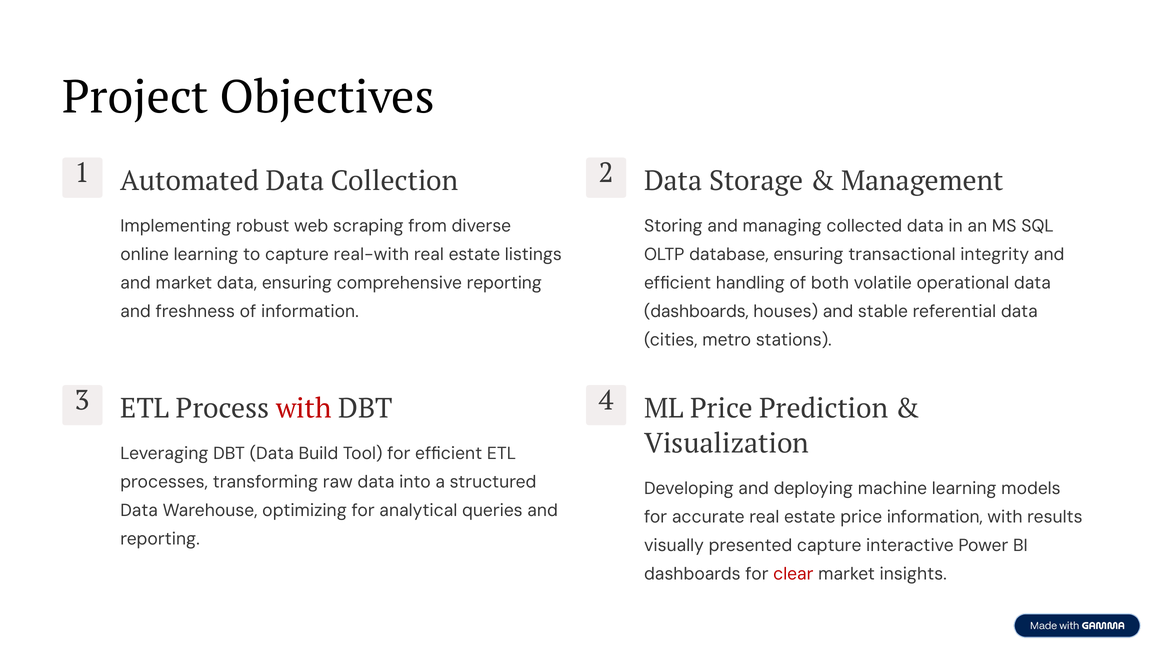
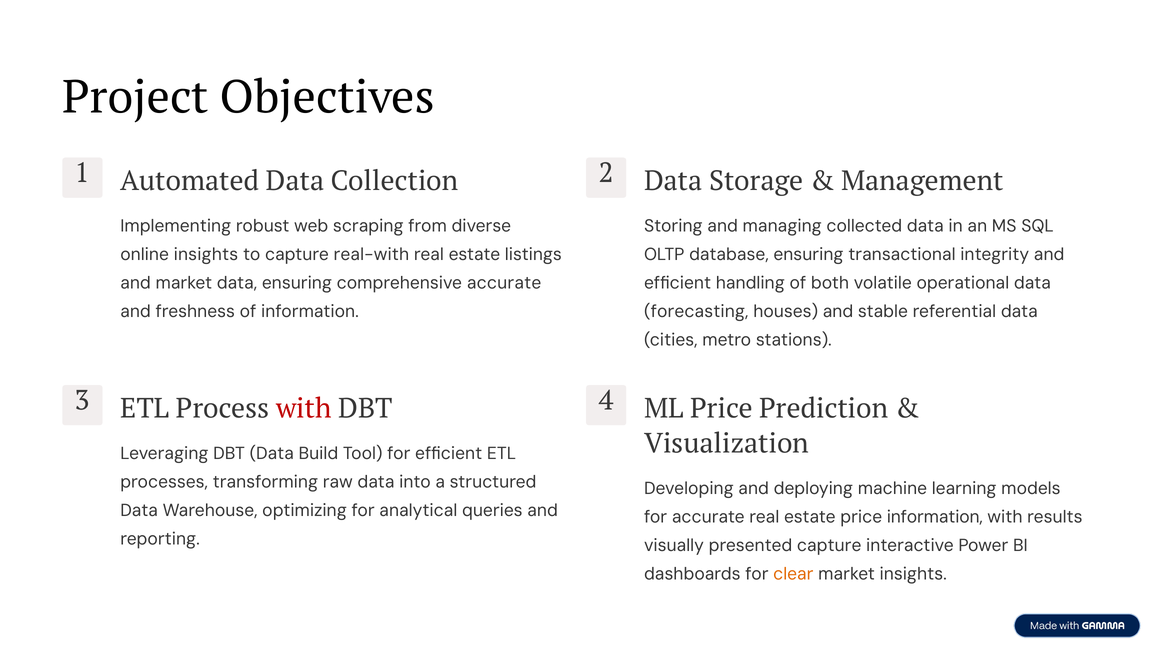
online learning: learning -> insights
comprehensive reporting: reporting -> accurate
dashboards at (696, 311): dashboards -> forecasting
clear colour: red -> orange
